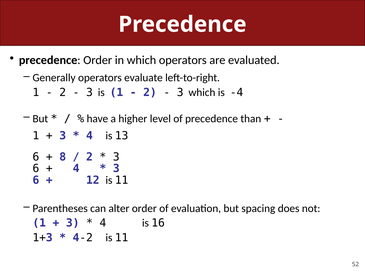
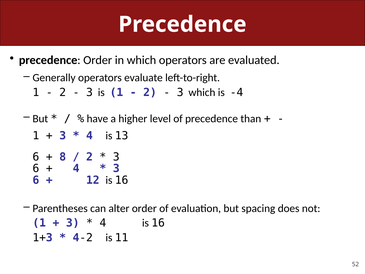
12 is 11: 11 -> 16
